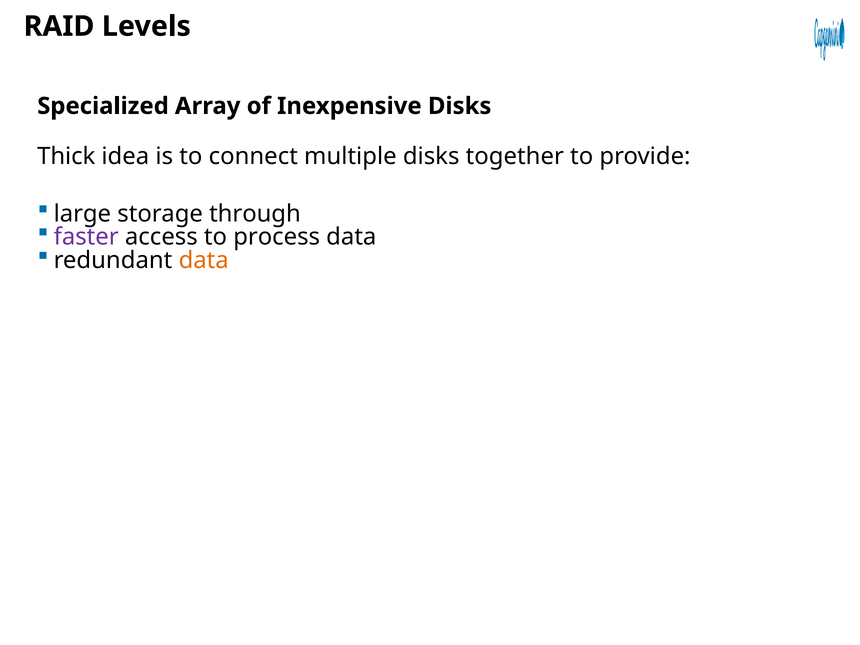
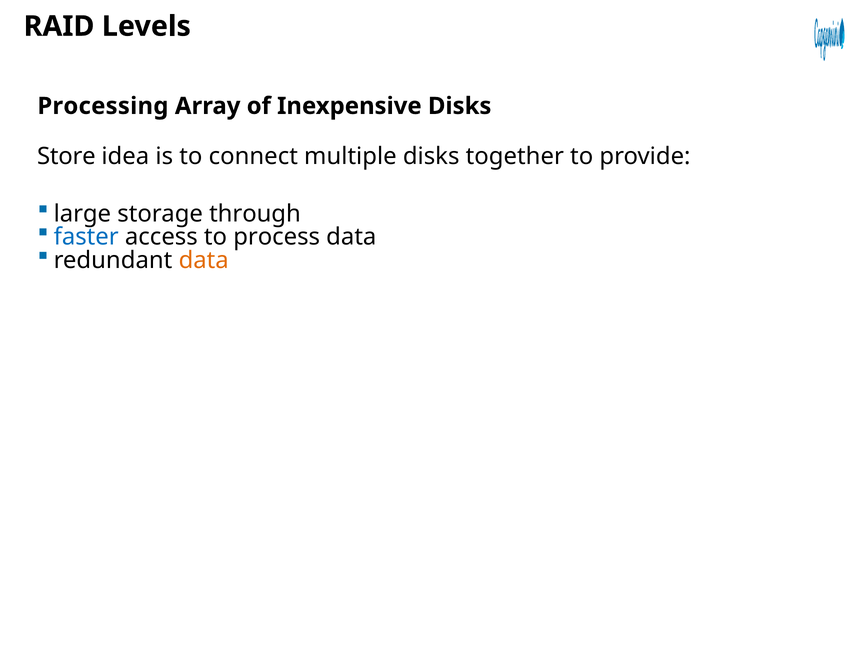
Specialized: Specialized -> Processing
Thick: Thick -> Store
faster colour: purple -> blue
